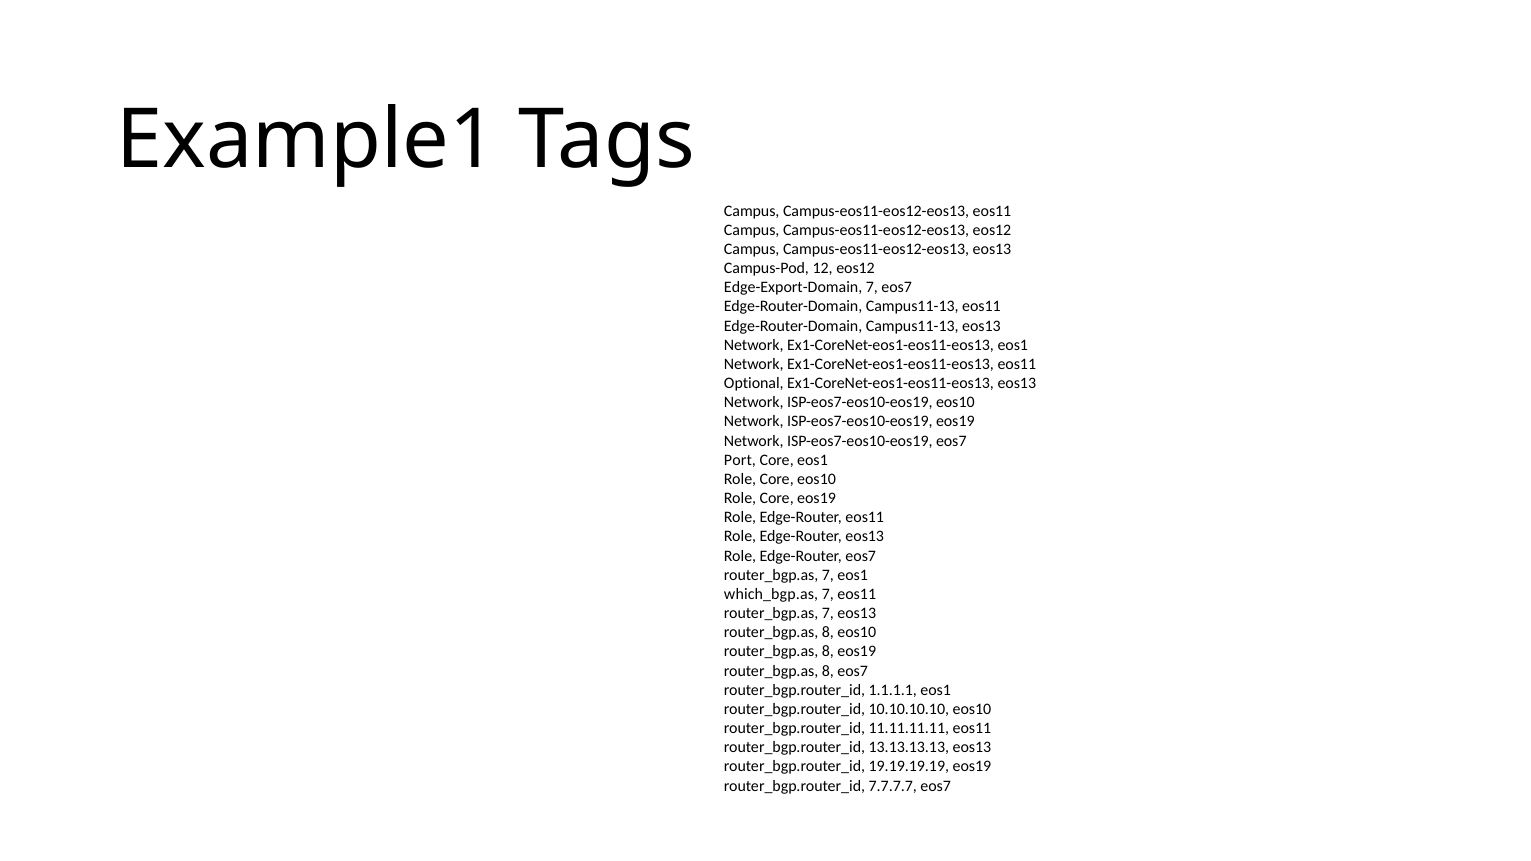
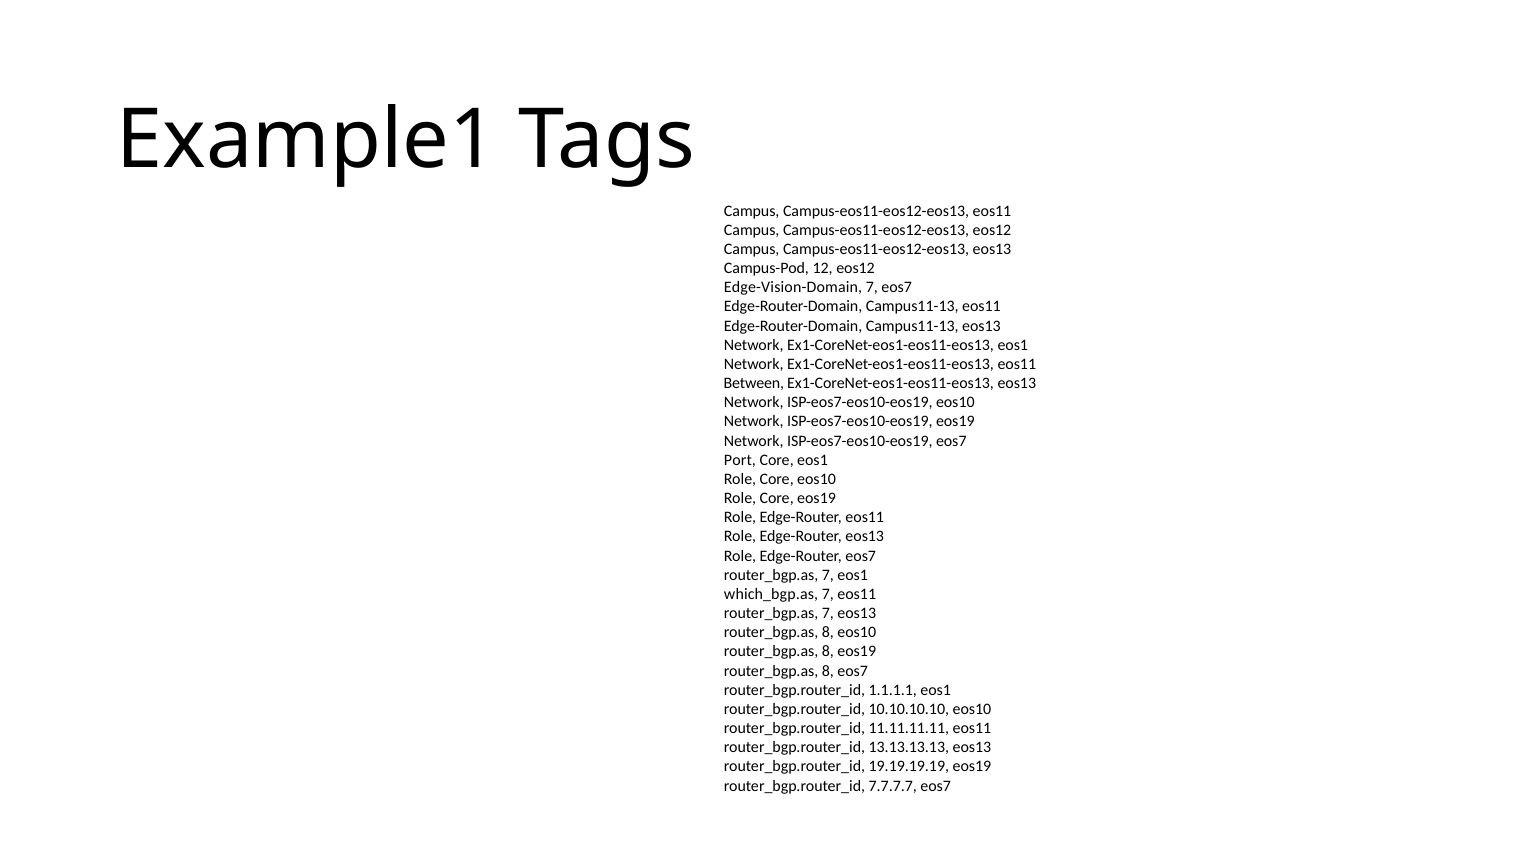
Edge-Export-Domain: Edge-Export-Domain -> Edge-Vision-Domain
Optional: Optional -> Between
